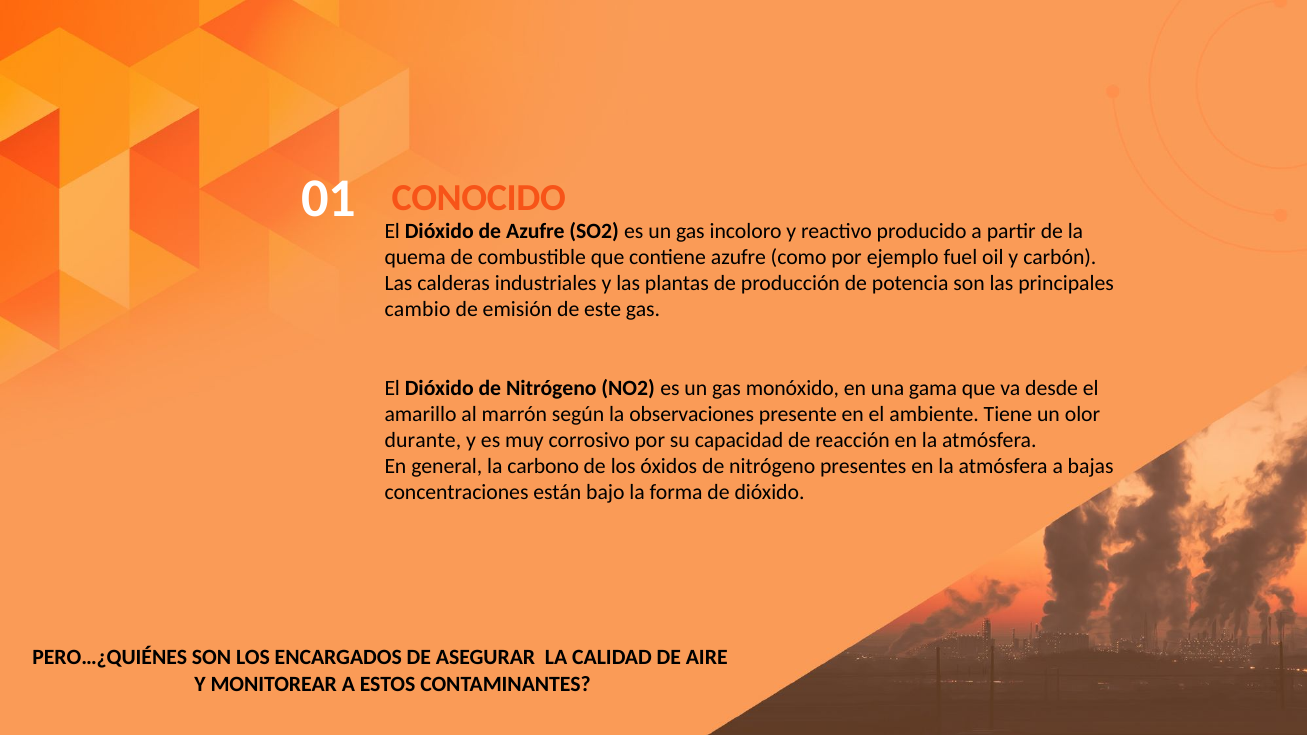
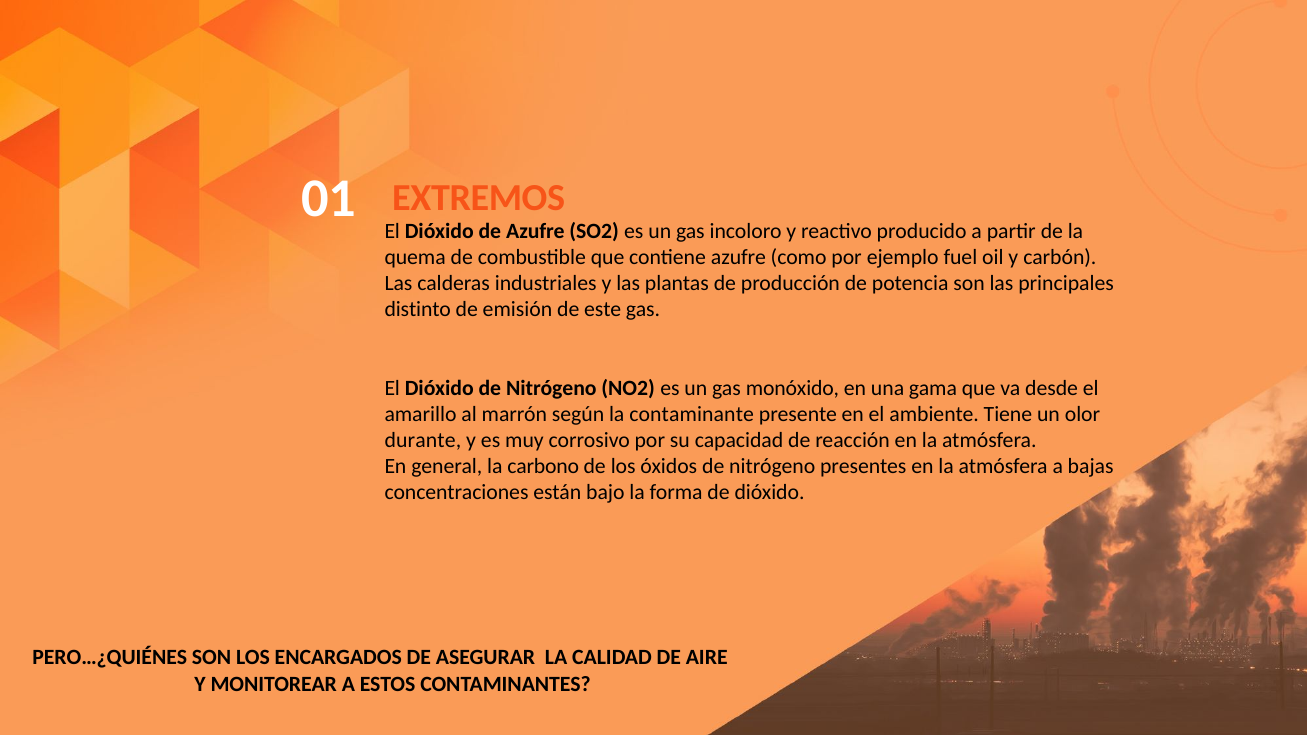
CONOCIDO: CONOCIDO -> EXTREMOS
cambio: cambio -> distinto
observaciones: observaciones -> contaminante
